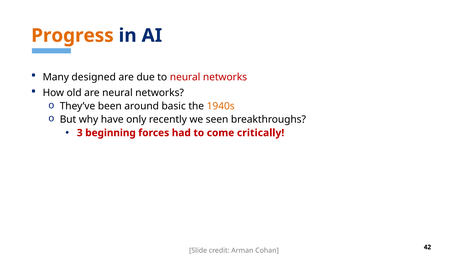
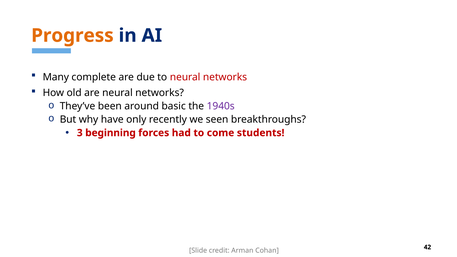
designed: designed -> complete
1940s colour: orange -> purple
critically: critically -> students
